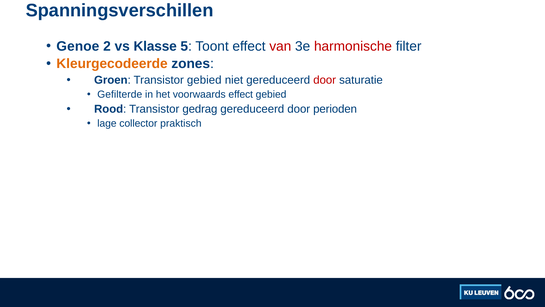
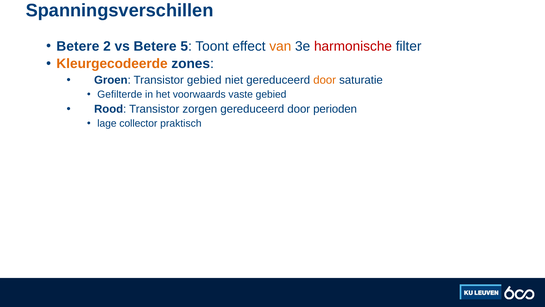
Genoe at (78, 46): Genoe -> Betere
vs Klasse: Klasse -> Betere
van colour: red -> orange
door at (325, 80) colour: red -> orange
voorwaards effect: effect -> vaste
gedrag: gedrag -> zorgen
